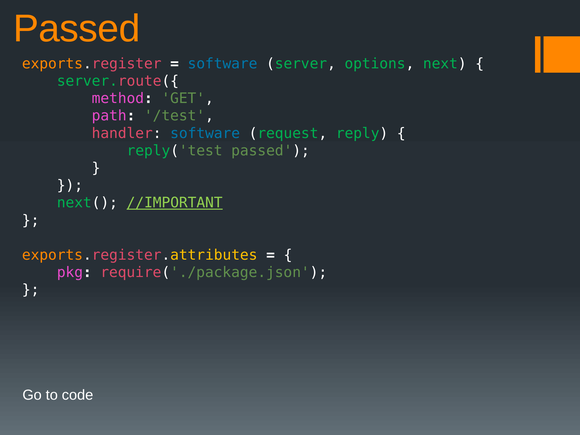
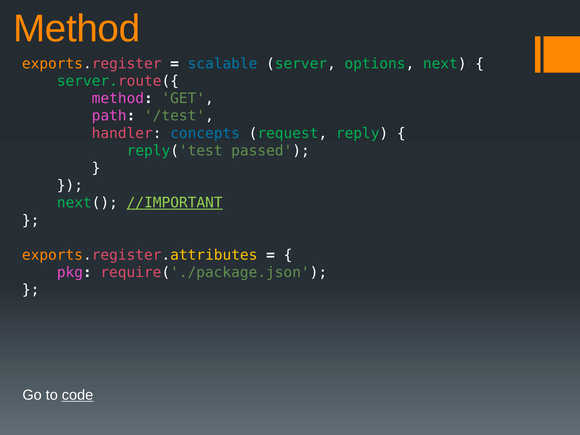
Passed at (77, 29): Passed -> Method
software at (223, 64): software -> scalable
handler software: software -> concepts
code underline: none -> present
